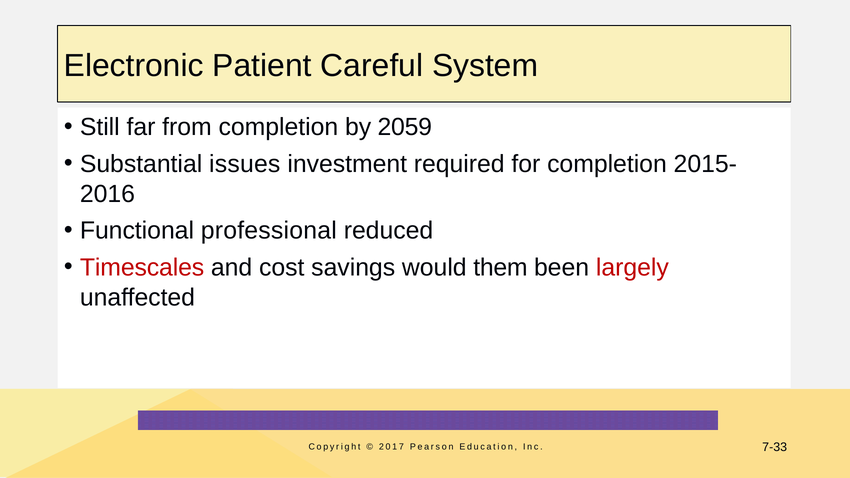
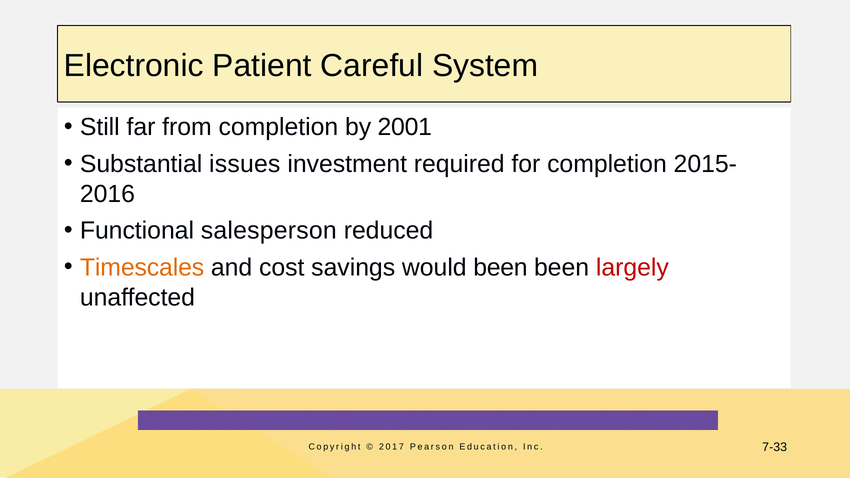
2059: 2059 -> 2001
professional: professional -> salesperson
Timescales colour: red -> orange
would them: them -> been
